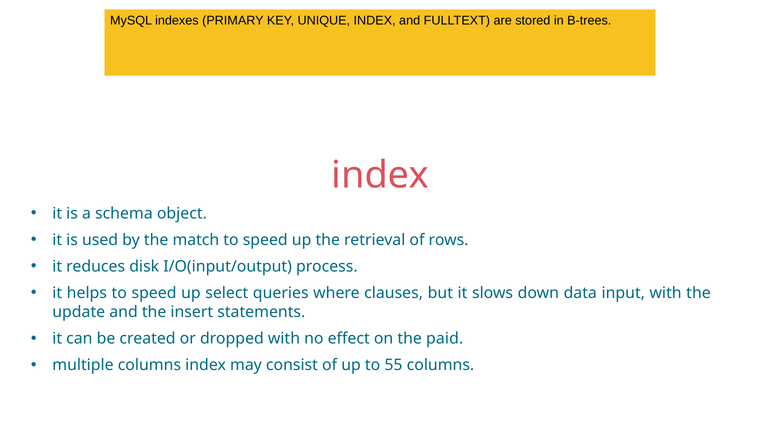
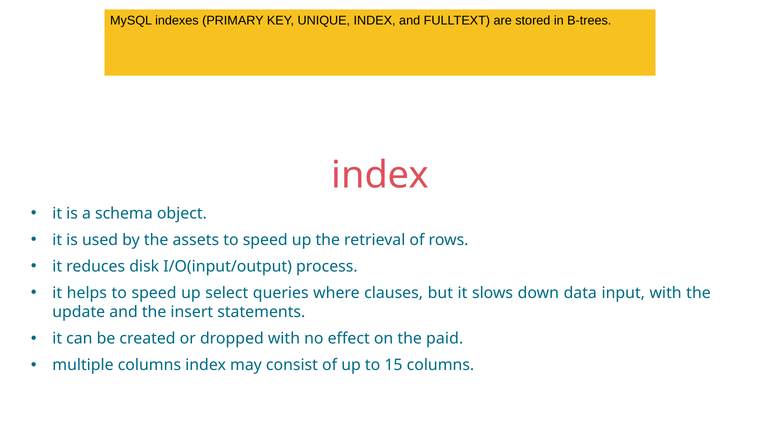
match: match -> assets
55: 55 -> 15
